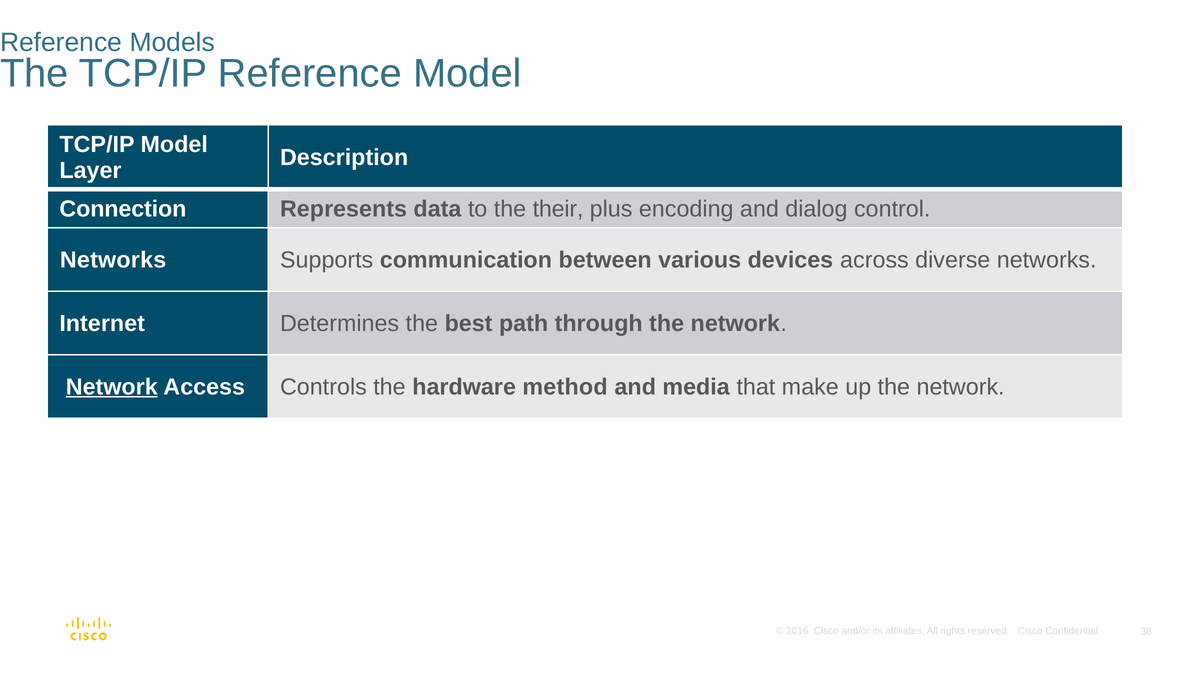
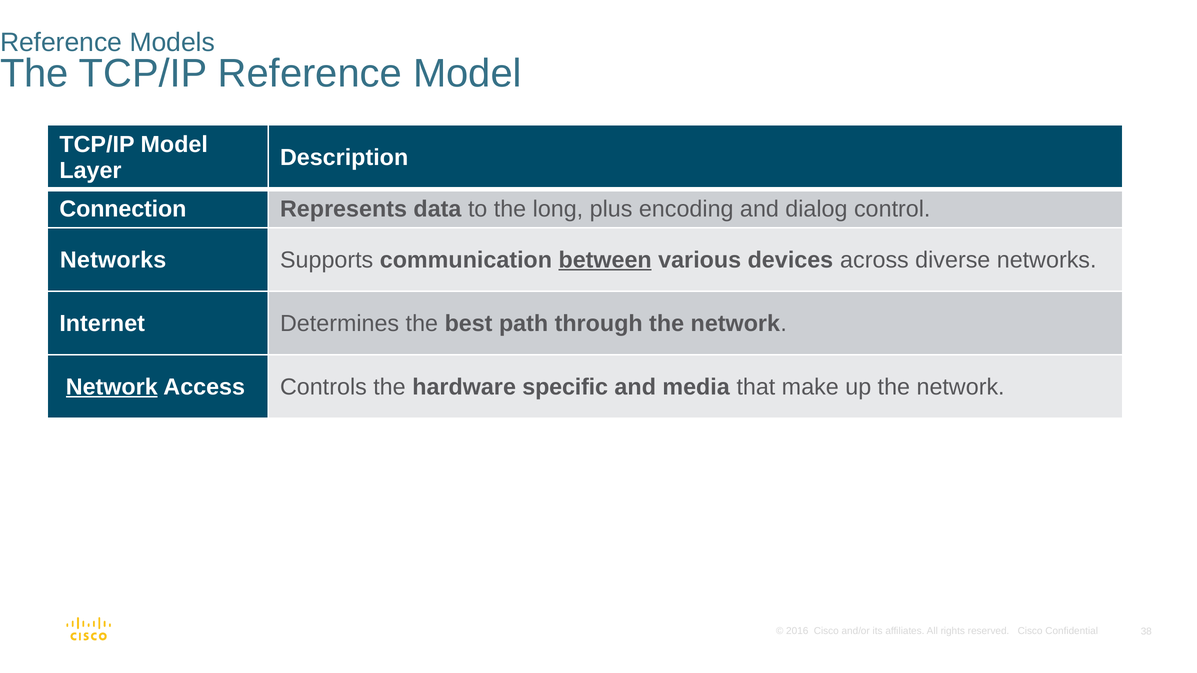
their: their -> long
between underline: none -> present
method: method -> specific
